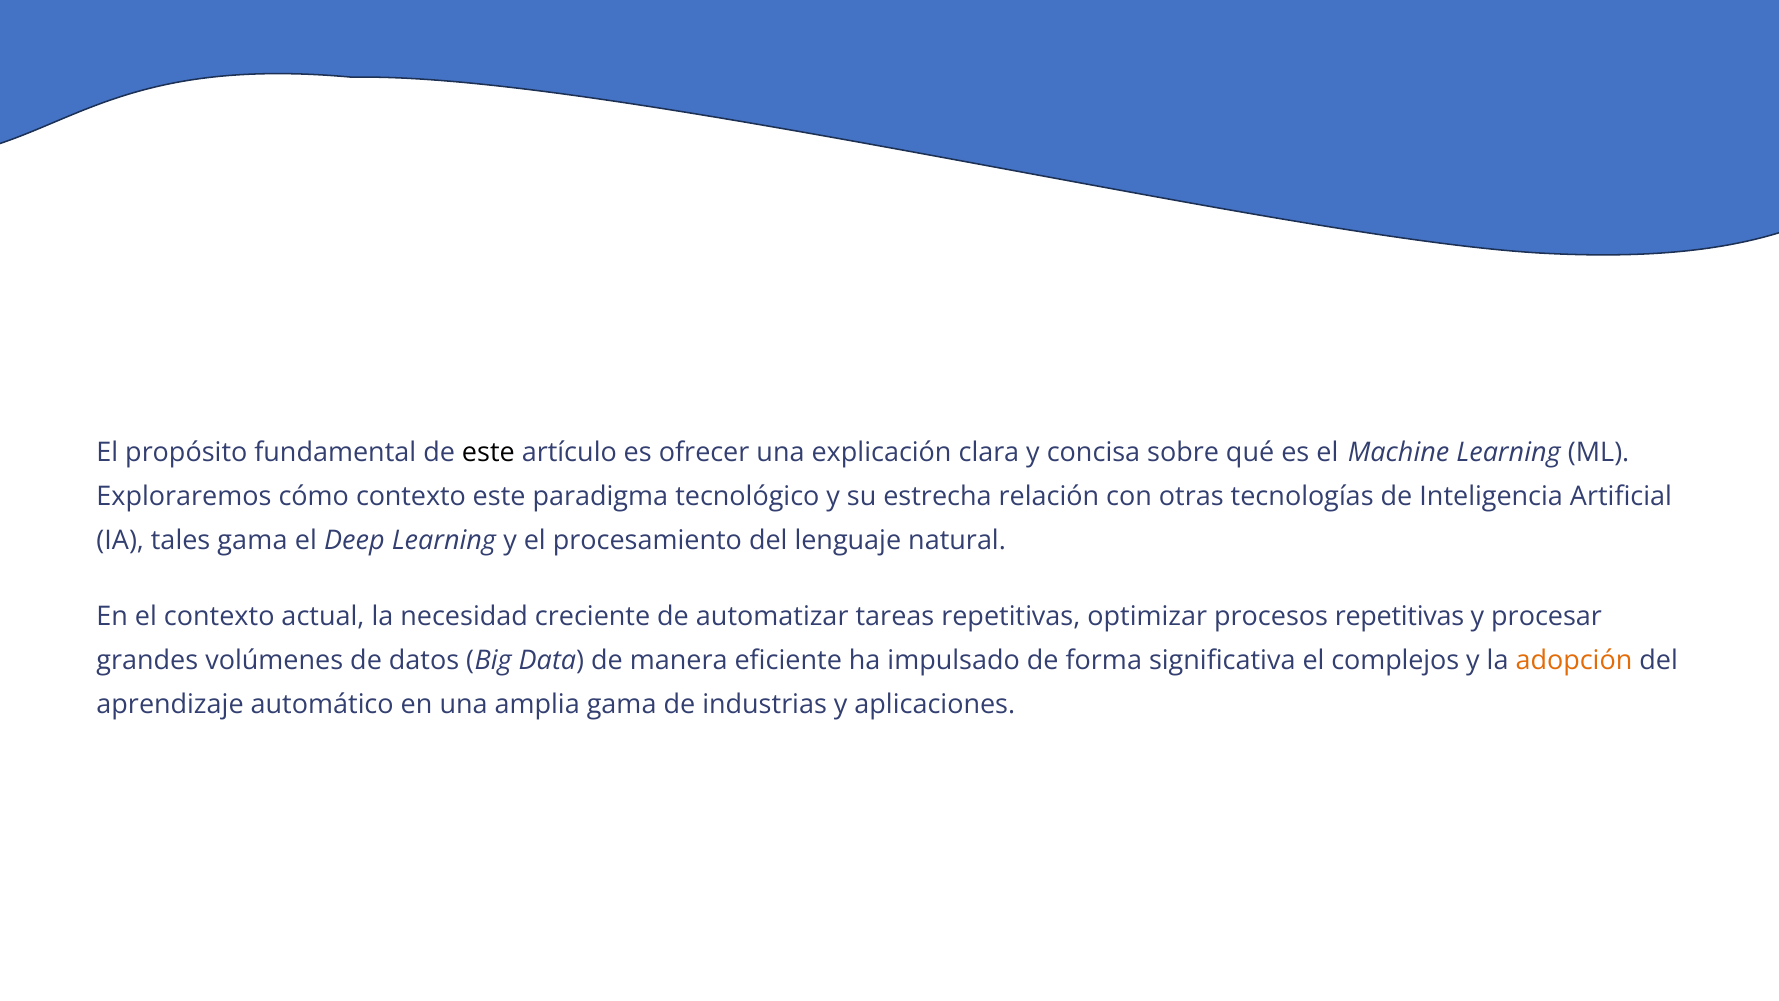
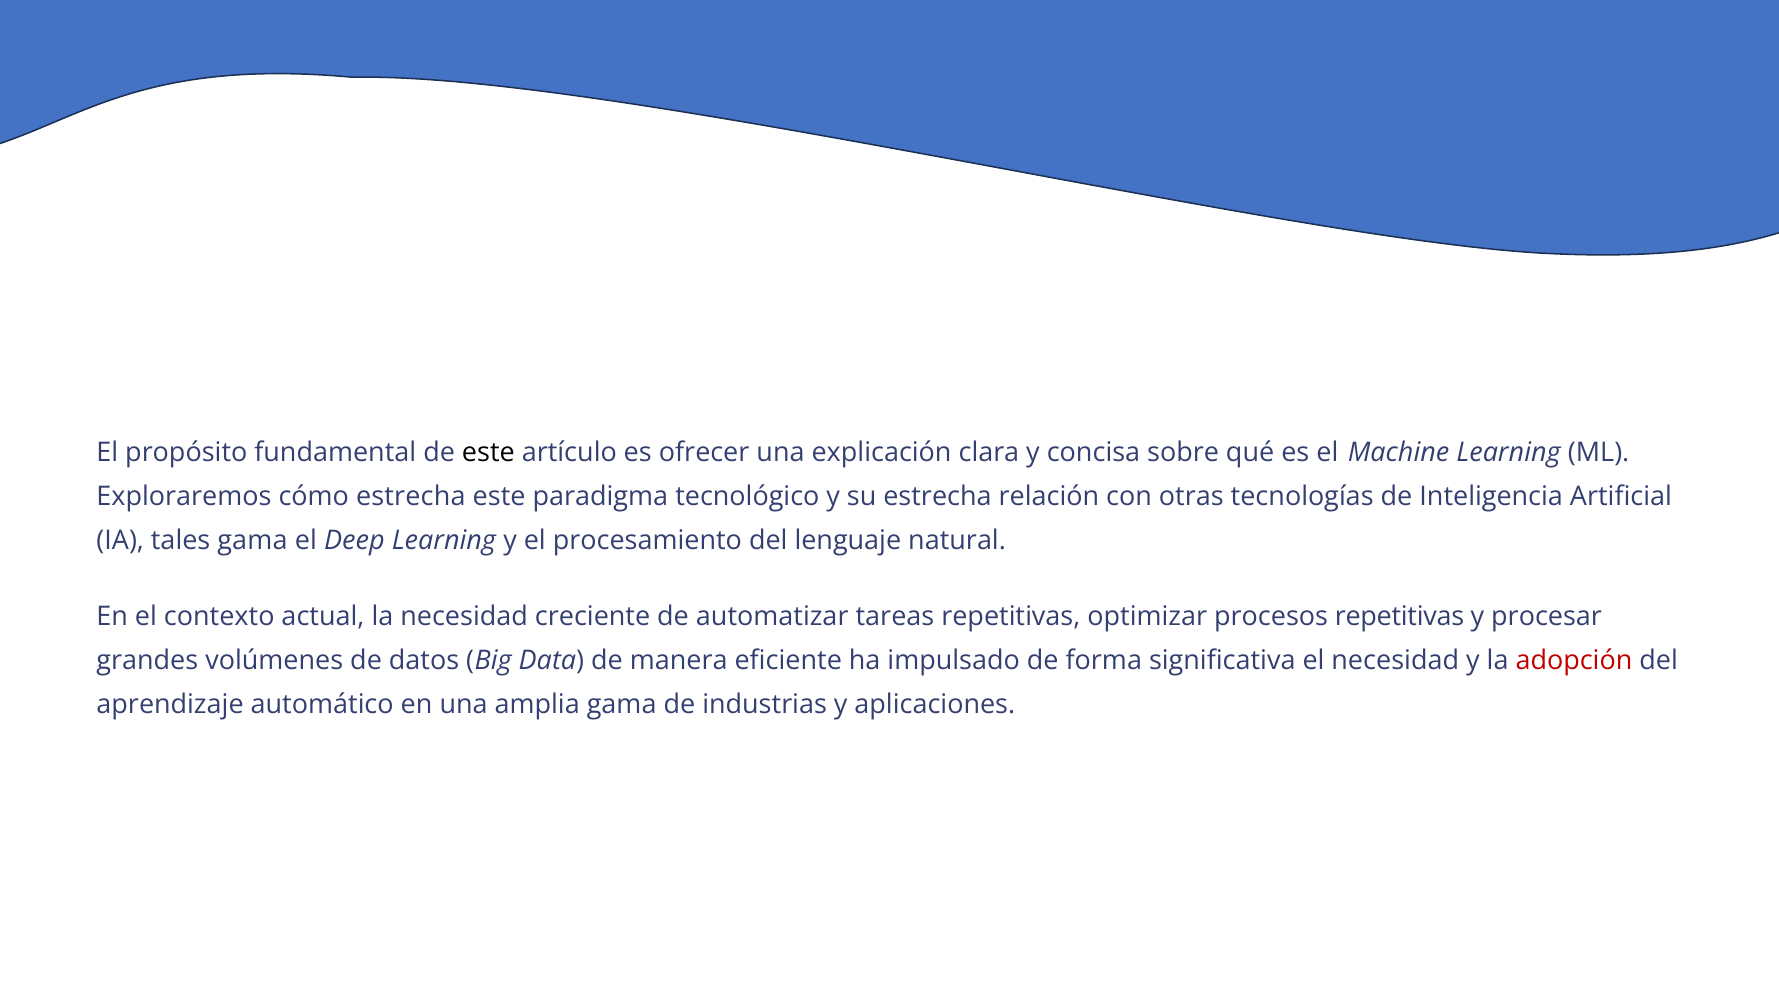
cómo contexto: contexto -> estrecha
el complejos: complejos -> necesidad
adopción colour: orange -> red
